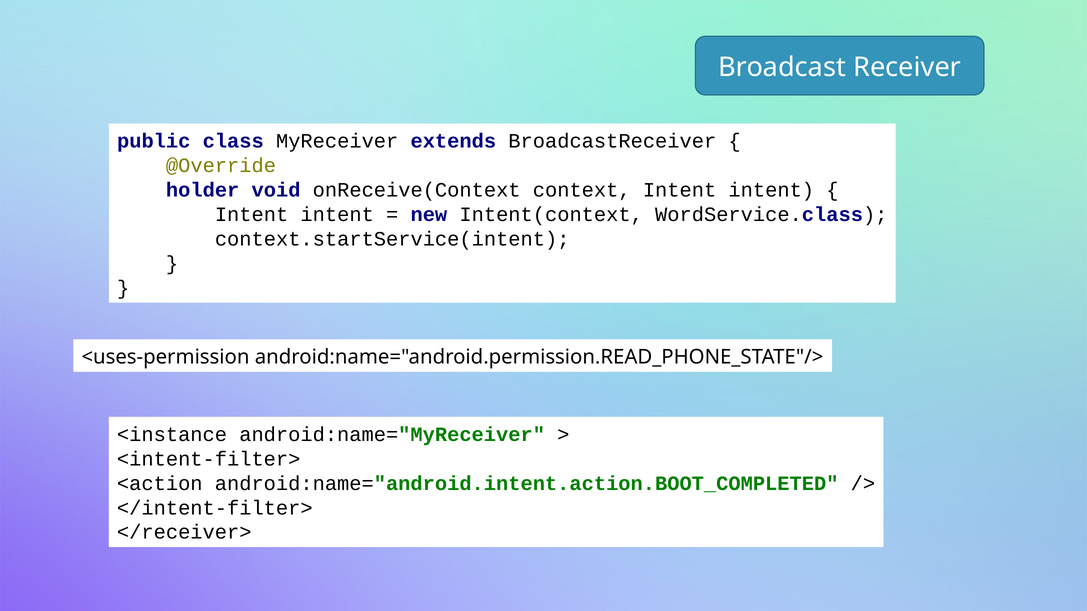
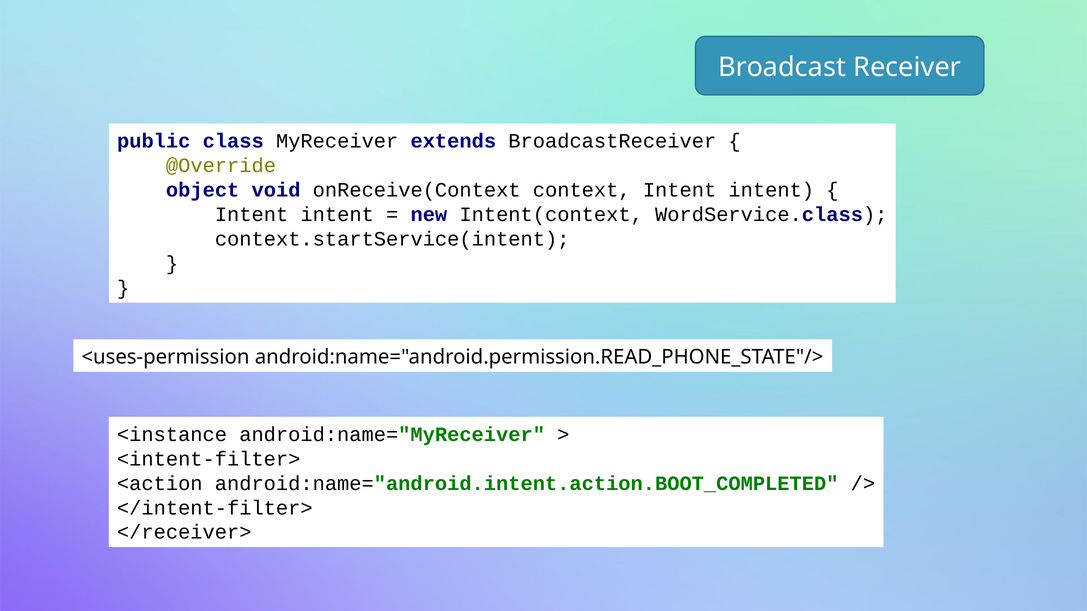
holder: holder -> object
